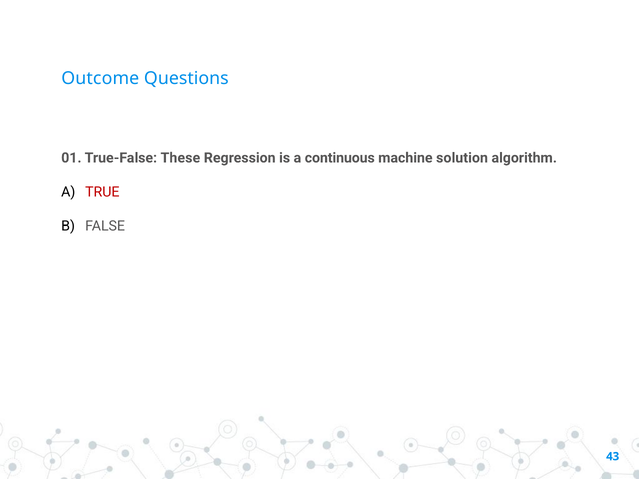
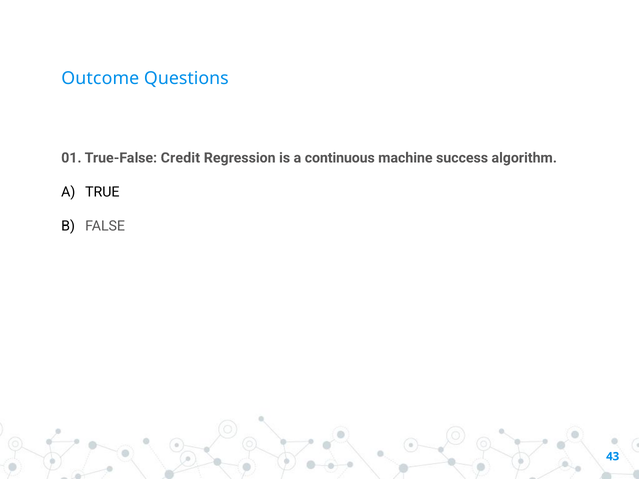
These: These -> Credit
solution: solution -> success
TRUE colour: red -> black
